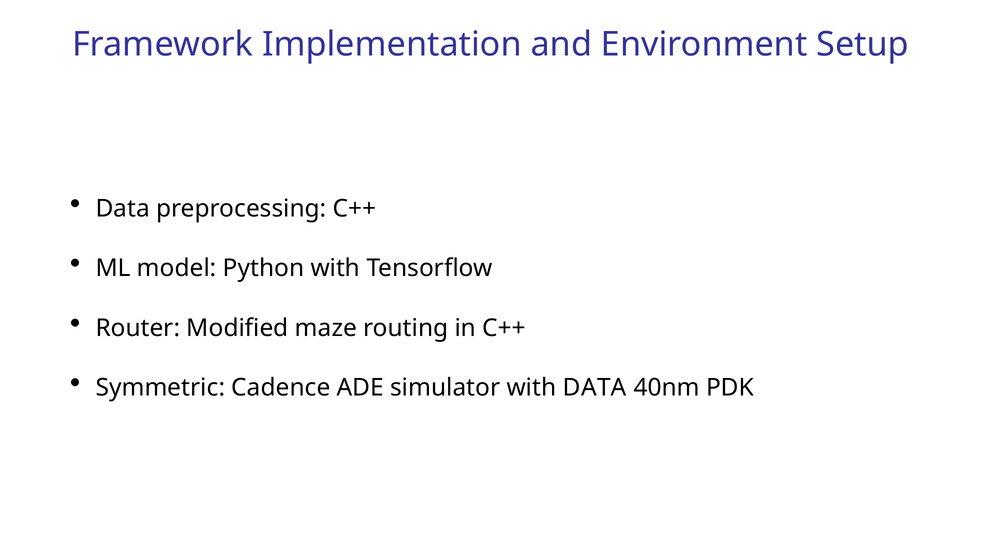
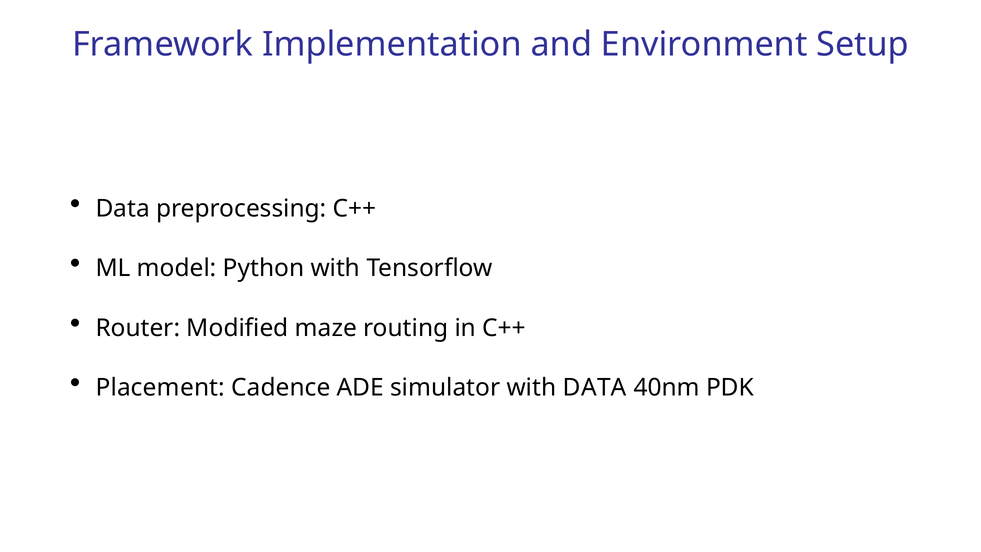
Symmetric: Symmetric -> Placement
